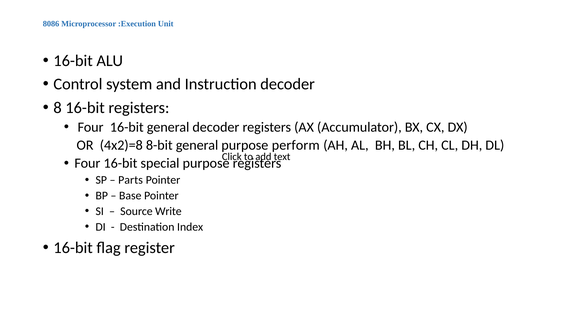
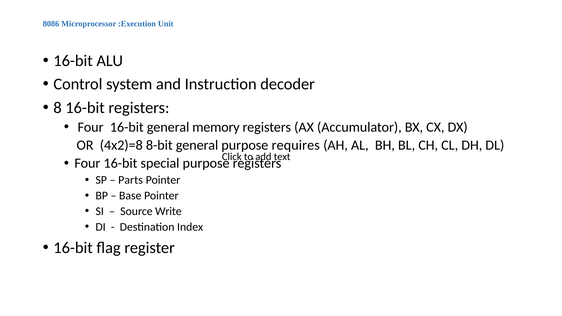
general decoder: decoder -> memory
perform: perform -> requires
